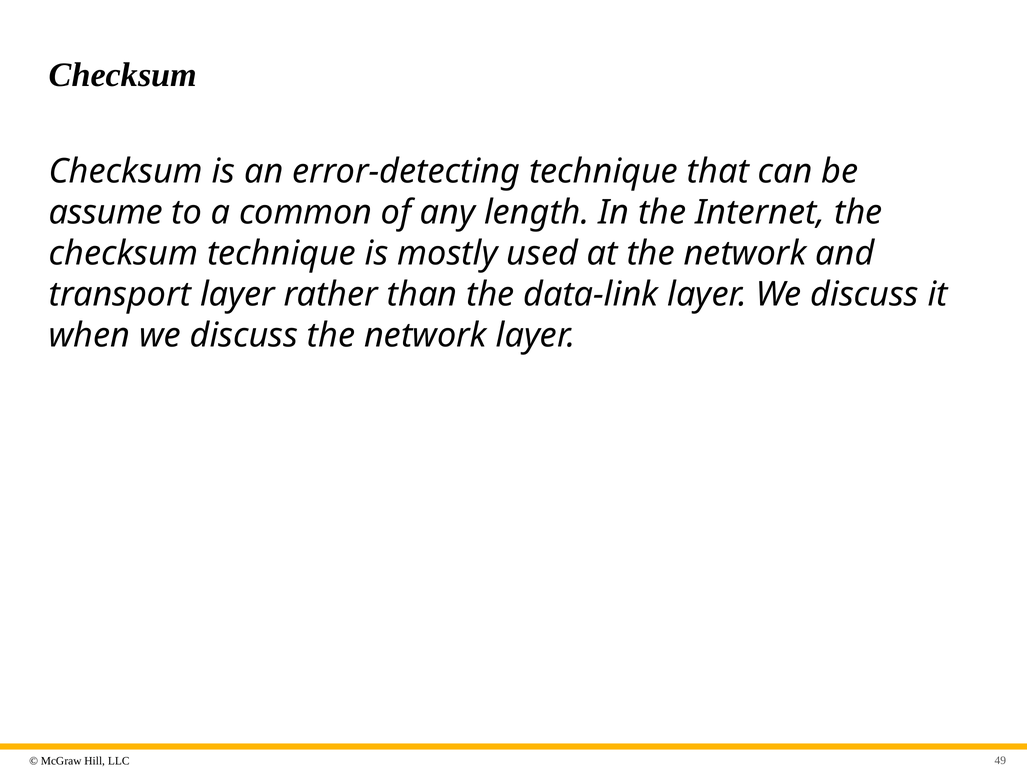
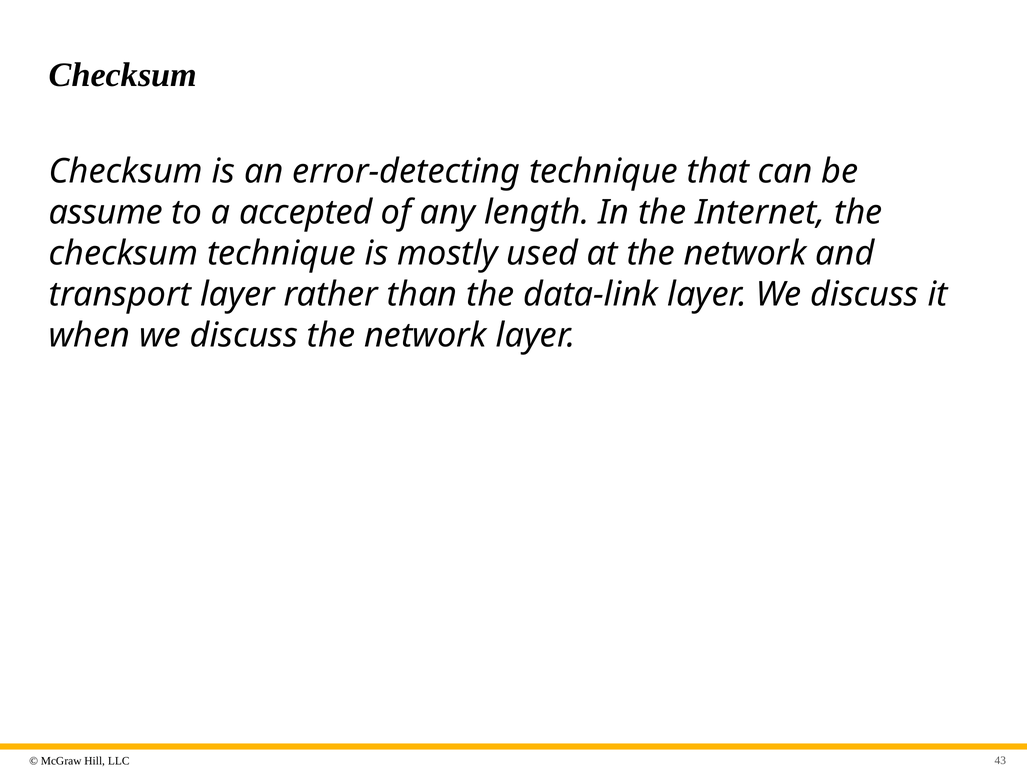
common: common -> accepted
49: 49 -> 43
